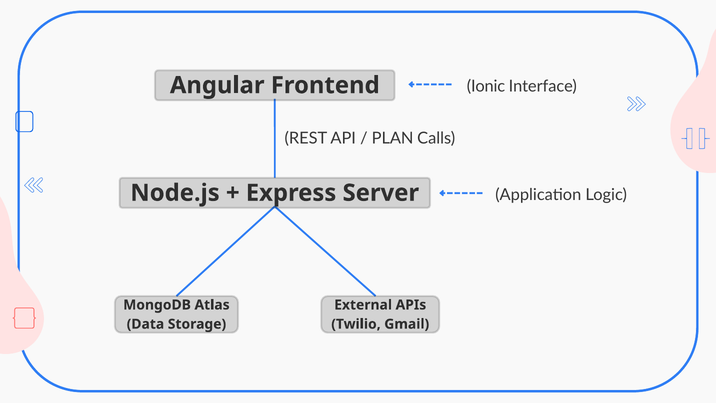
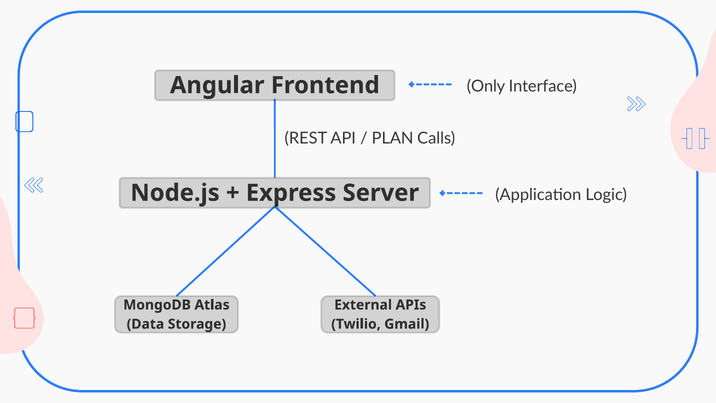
Ionic: Ionic -> Only
